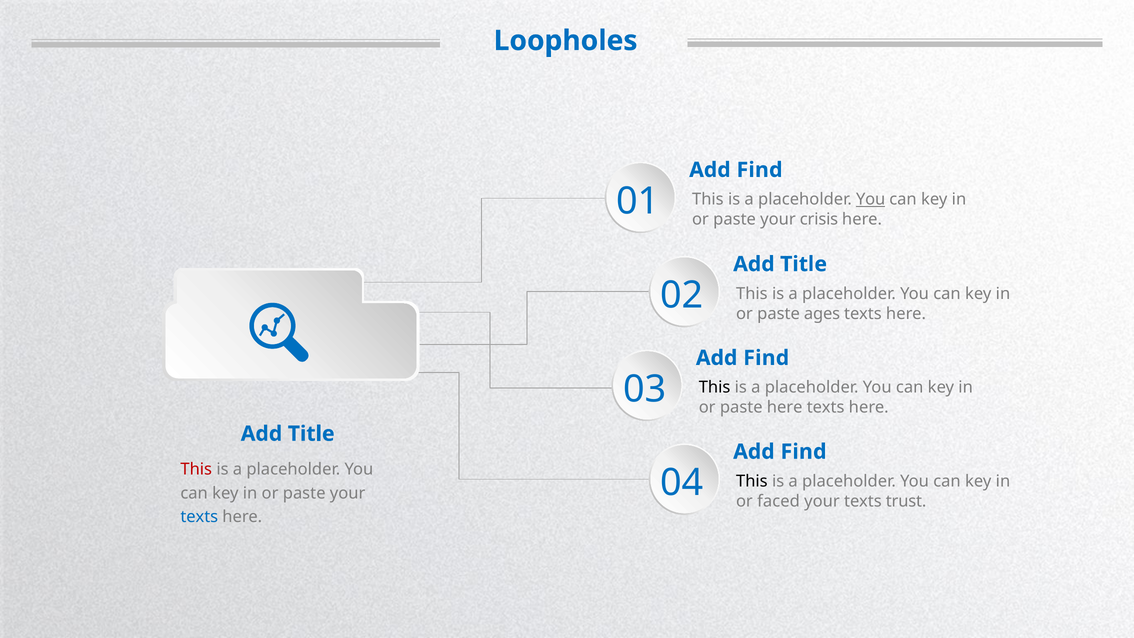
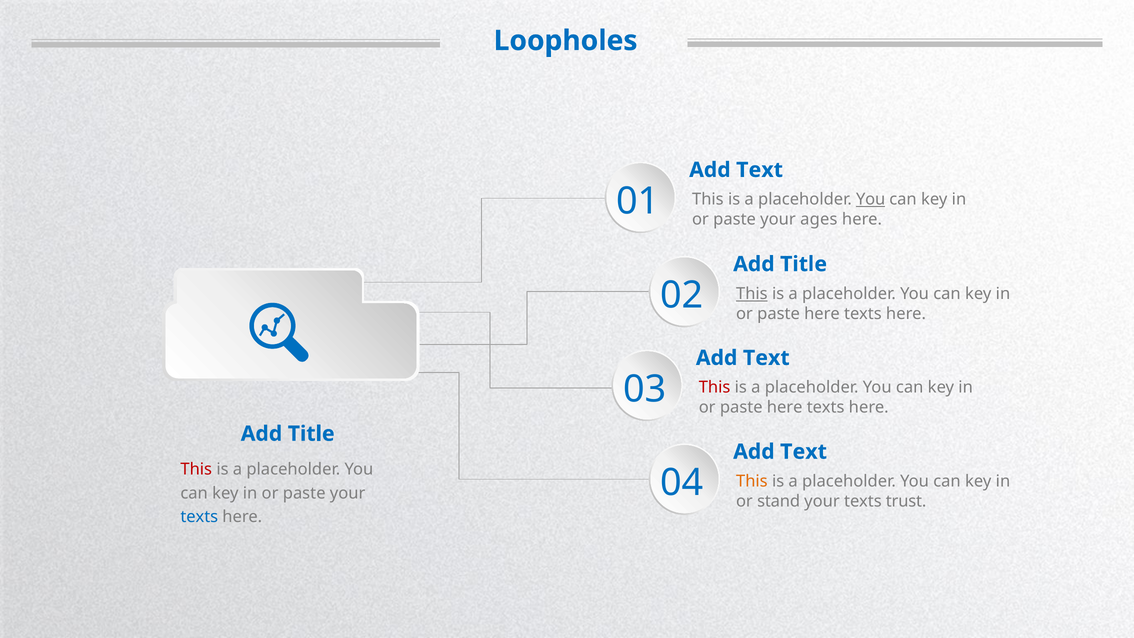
Find at (760, 170): Find -> Text
crisis: crisis -> ages
This at (752, 294) underline: none -> present
ages at (822, 313): ages -> here
Find at (766, 358): Find -> Text
This at (715, 387) colour: black -> red
Find at (804, 452): Find -> Text
This at (752, 481) colour: black -> orange
faced: faced -> stand
